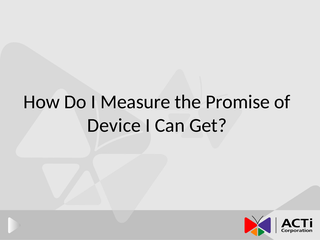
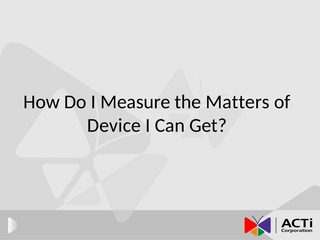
Promise: Promise -> Matters
